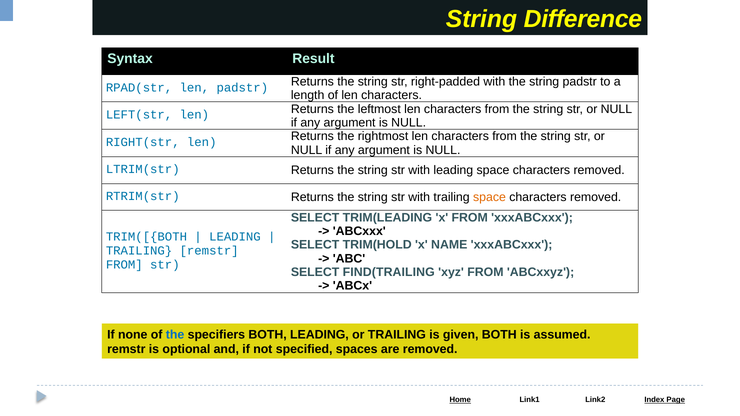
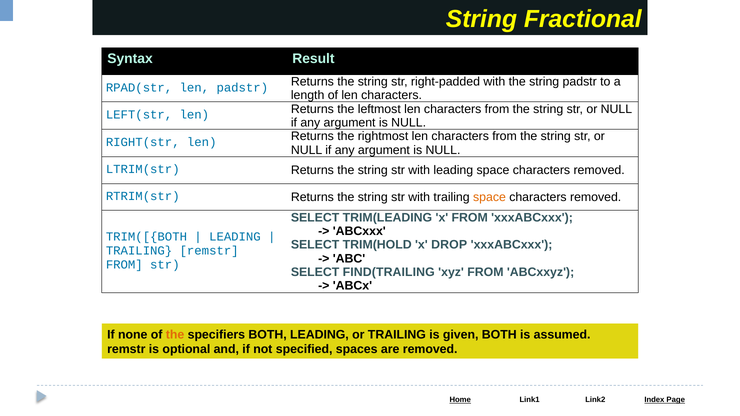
Difference: Difference -> Fractional
NAME: NAME -> DROP
the at (175, 335) colour: blue -> orange
